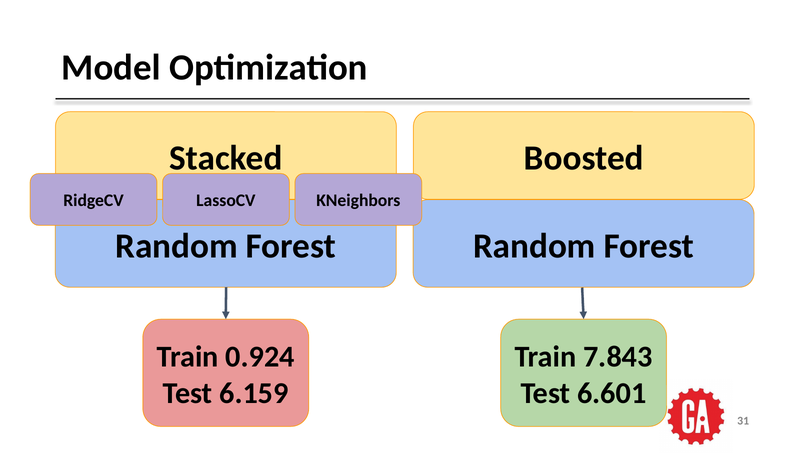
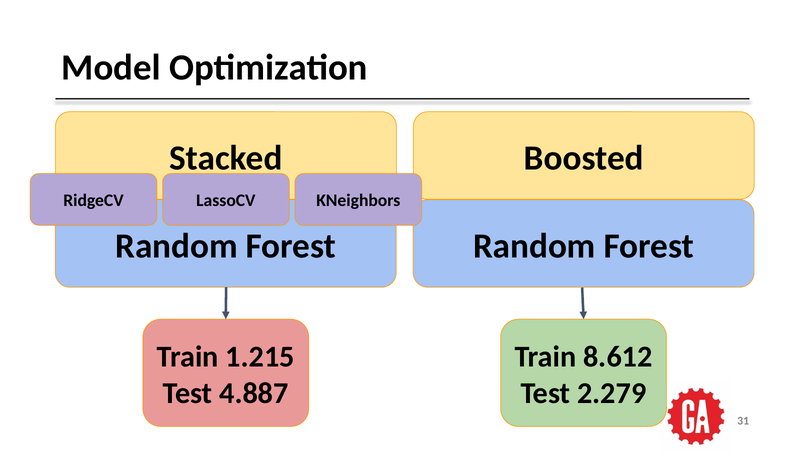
0.924: 0.924 -> 1.215
7.843: 7.843 -> 8.612
6.159: 6.159 -> 4.887
6.601: 6.601 -> 2.279
